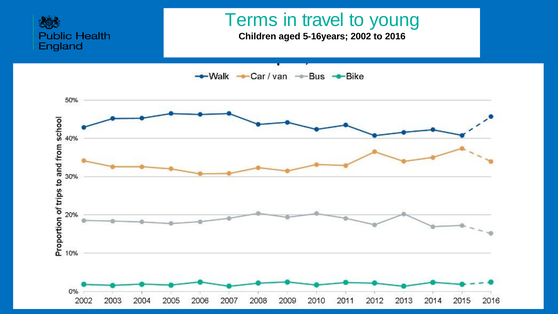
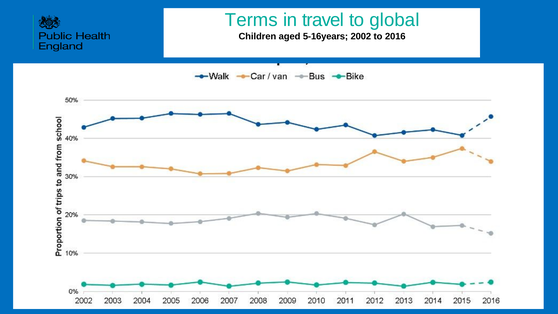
young: young -> global
